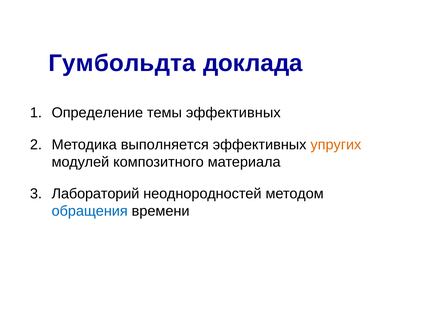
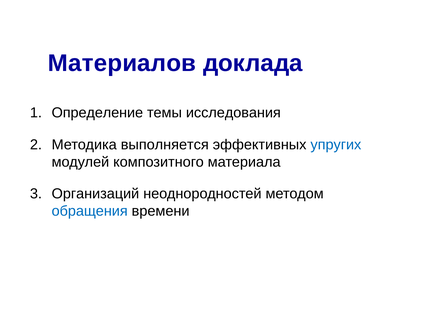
Гумбольдта: Гумбольдта -> Материалов
темы эффективных: эффективных -> исследования
упругих colour: orange -> blue
Лабораторий: Лабораторий -> Организаций
